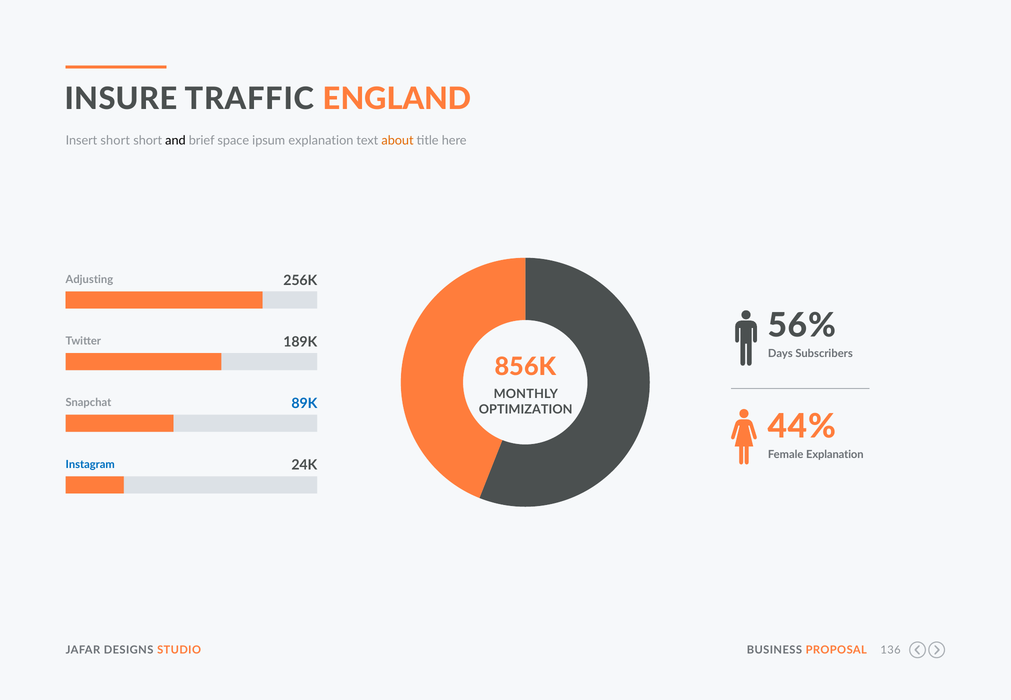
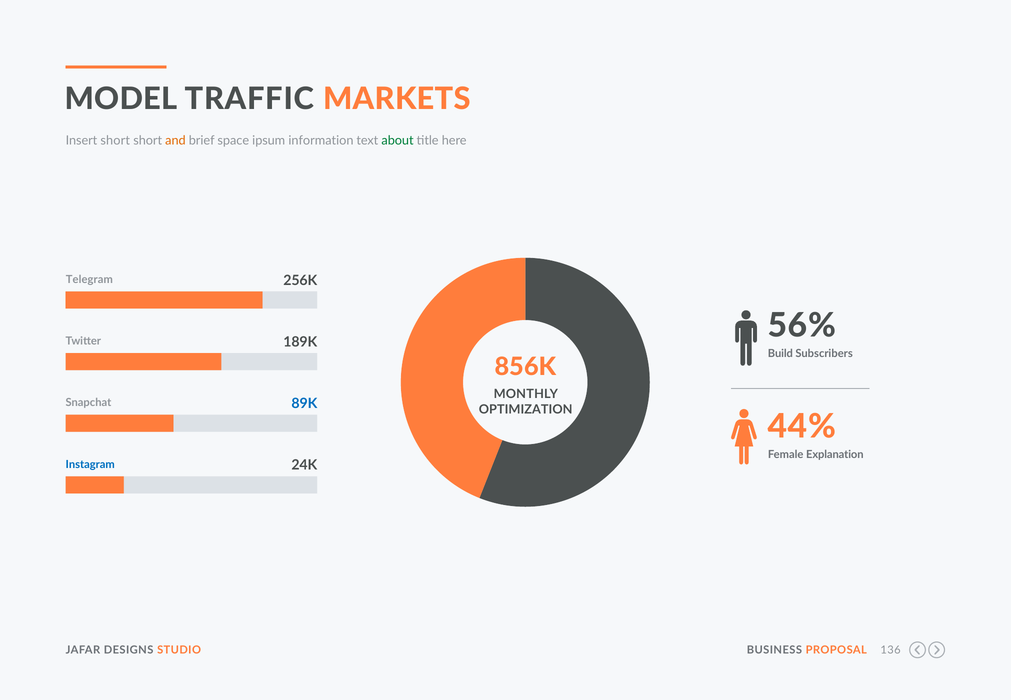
INSURE: INSURE -> MODEL
ENGLAND: ENGLAND -> MARKETS
and colour: black -> orange
ipsum explanation: explanation -> information
about colour: orange -> green
Adjusting: Adjusting -> Telegram
Days: Days -> Build
